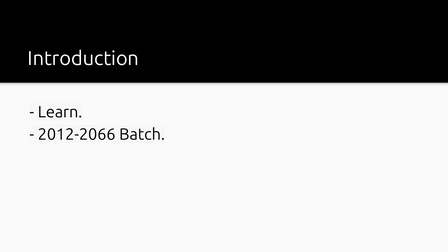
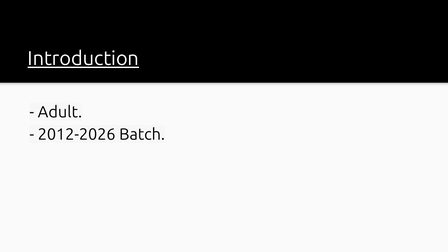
Introduction underline: none -> present
Learn: Learn -> Adult
2012-2066: 2012-2066 -> 2012-2026
